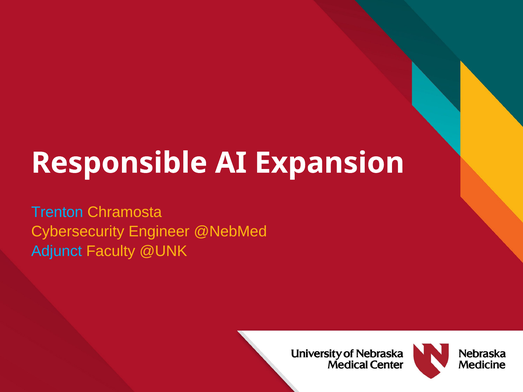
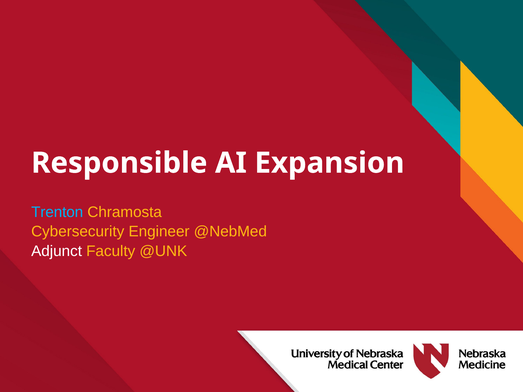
Adjunct colour: light blue -> white
